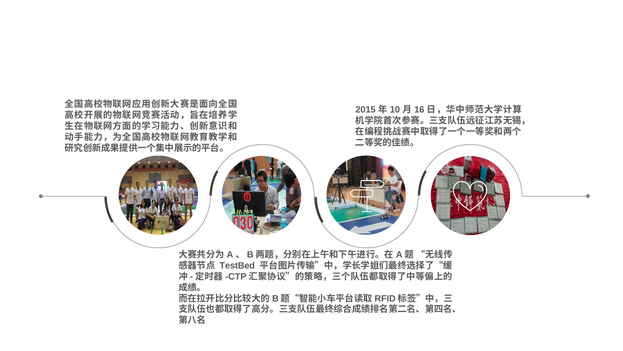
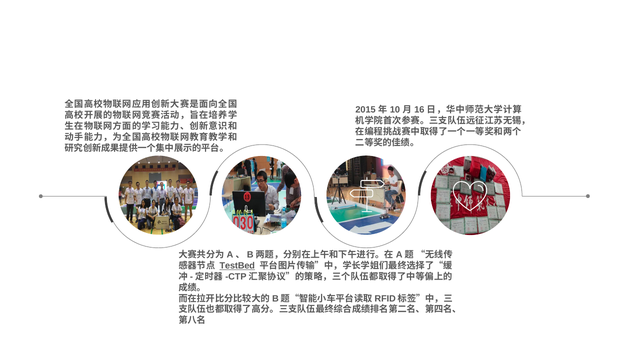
TestBed underline: none -> present
